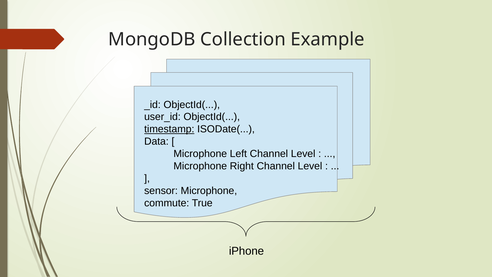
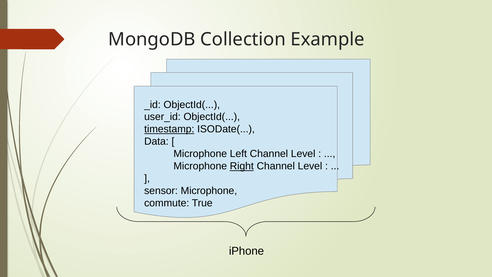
Right underline: none -> present
